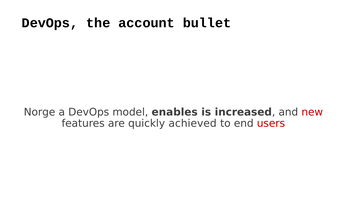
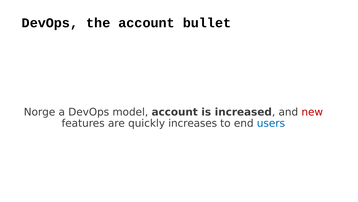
model enables: enables -> account
achieved: achieved -> increases
users colour: red -> blue
